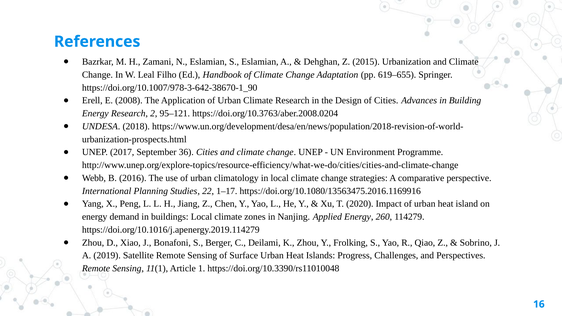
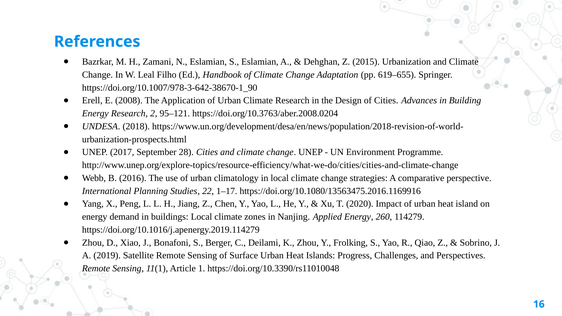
36: 36 -> 28
